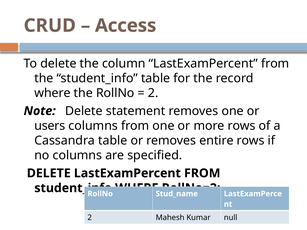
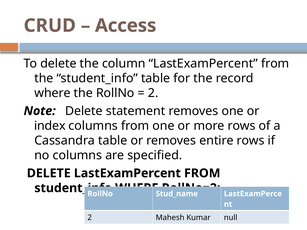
users: users -> index
